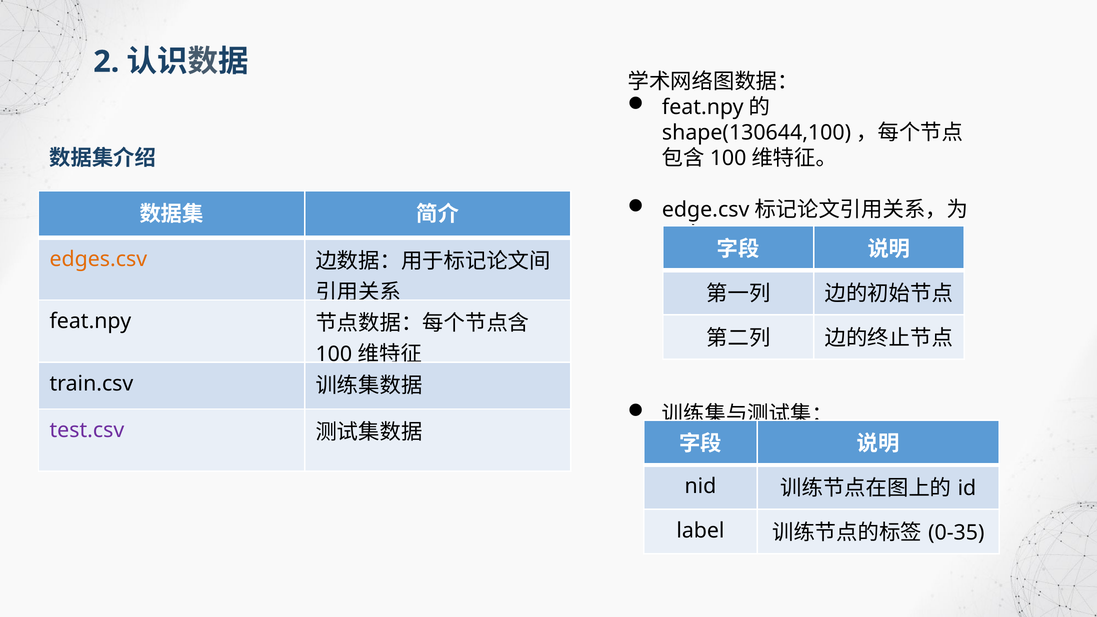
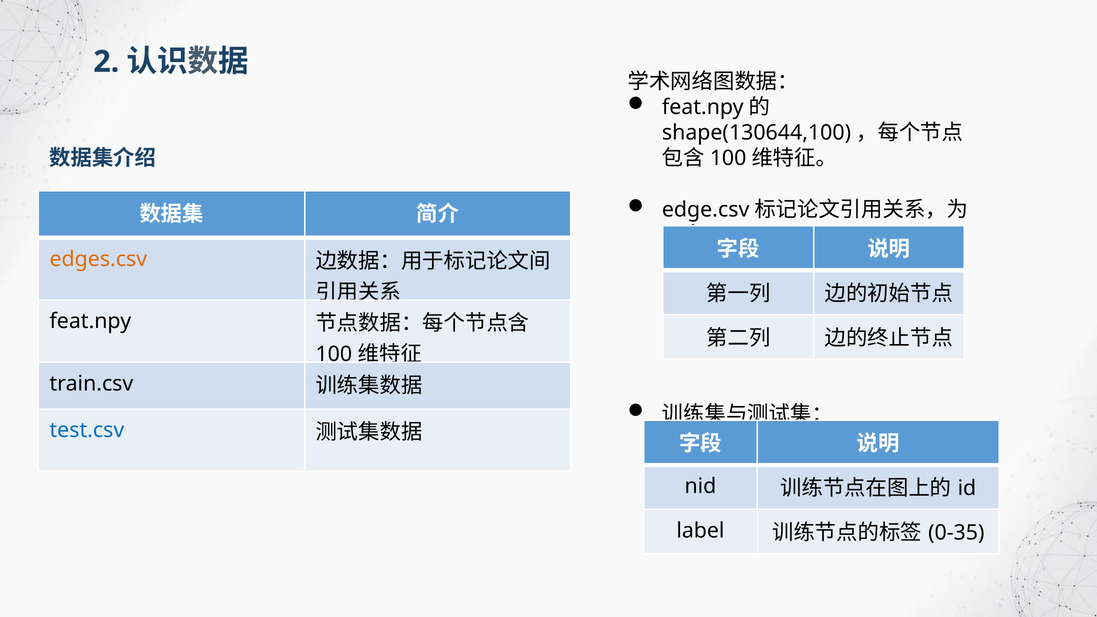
test.csv colour: purple -> blue
